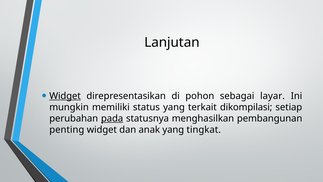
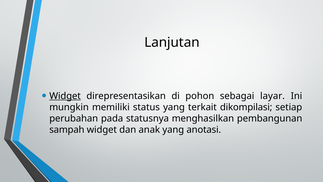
pada underline: present -> none
penting: penting -> sampah
tingkat: tingkat -> anotasi
